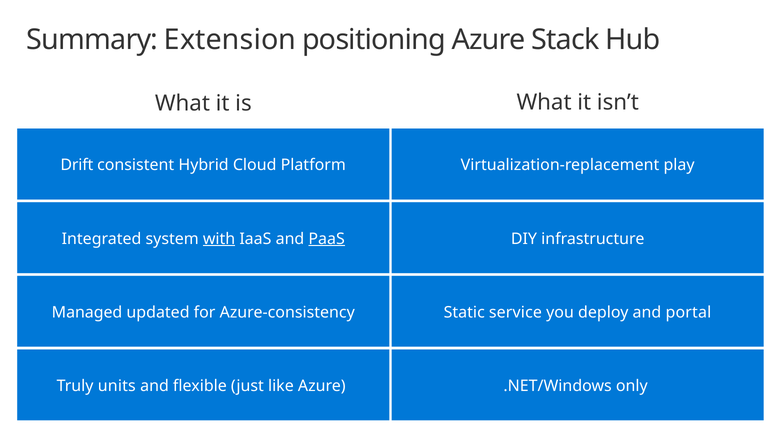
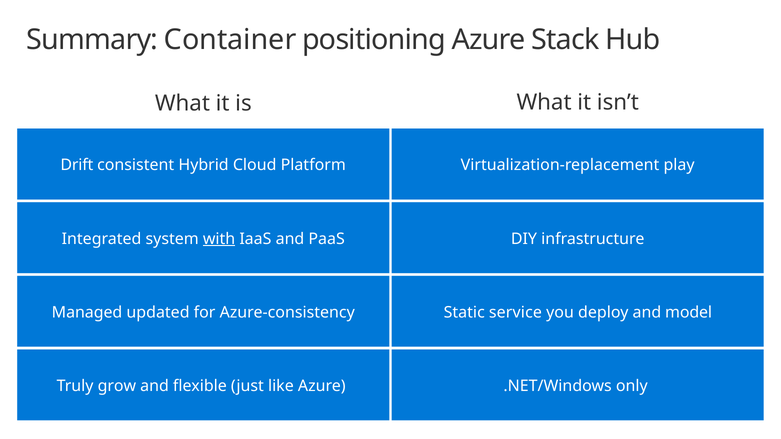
Extension: Extension -> Container
PaaS underline: present -> none
portal: portal -> model
units: units -> grow
